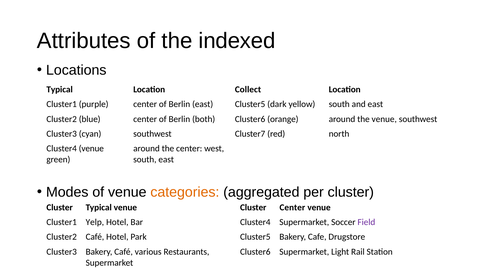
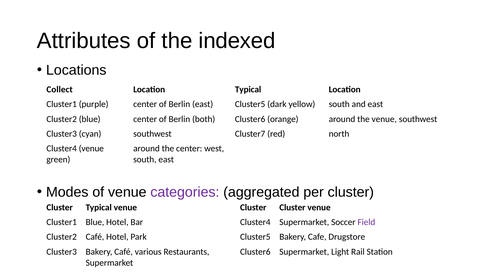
Typical at (60, 89): Typical -> Collect
Location Collect: Collect -> Typical
categories colour: orange -> purple
venue Cluster Center: Center -> Cluster
Cluster1 Yelp: Yelp -> Blue
